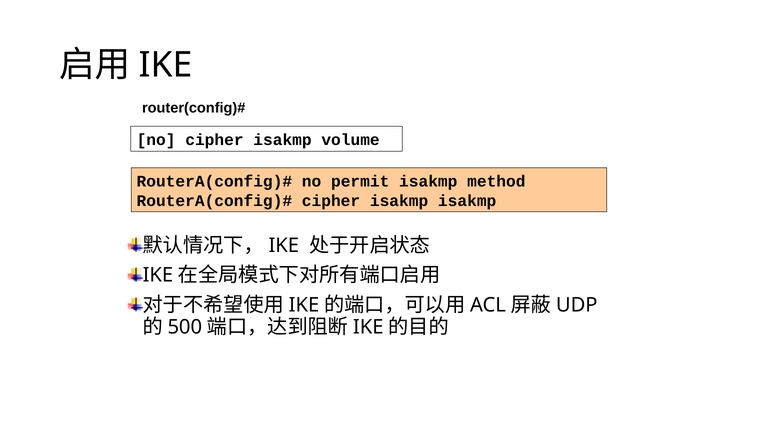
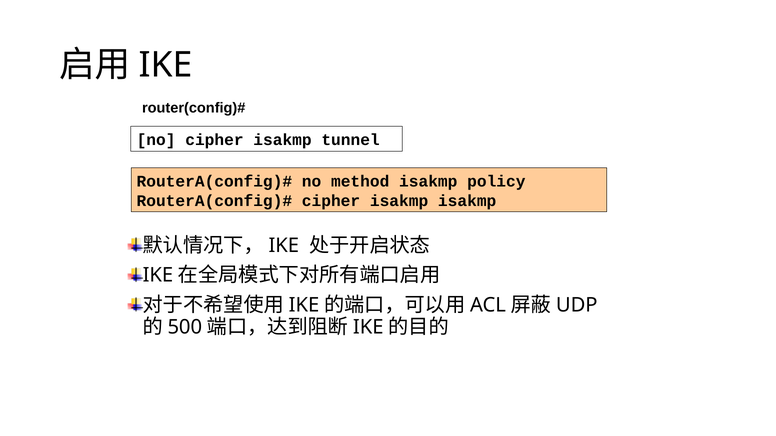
volume: volume -> tunnel
permit: permit -> method
method: method -> policy
